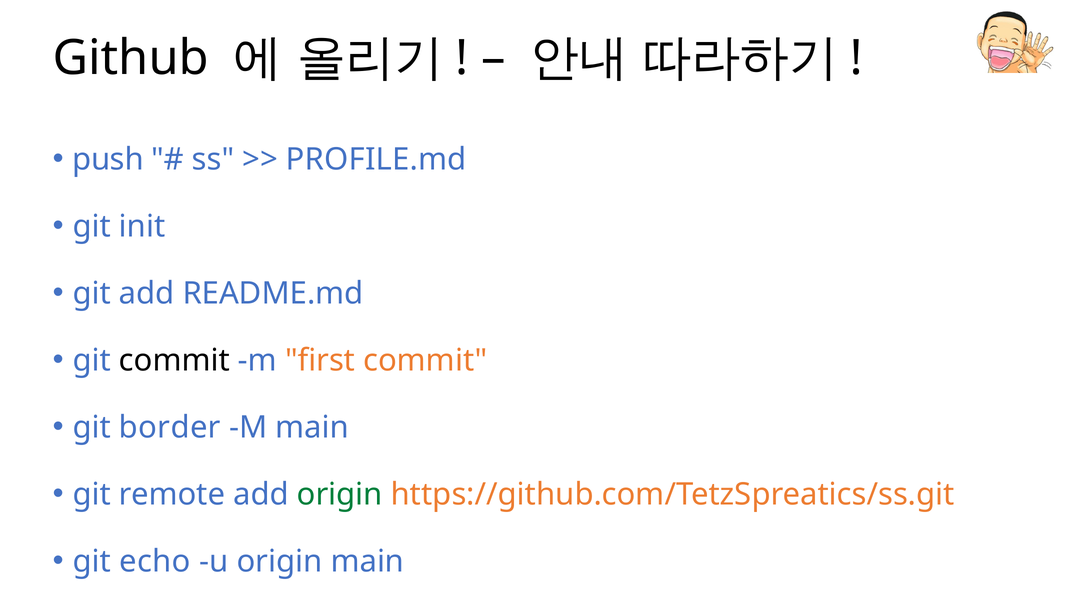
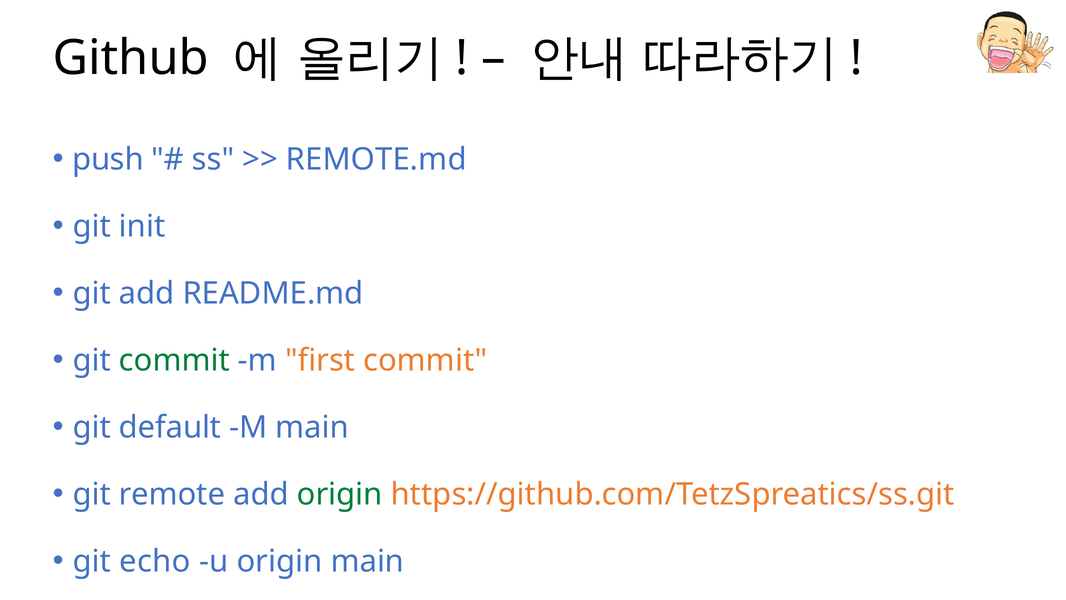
PROFILE.md: PROFILE.md -> REMOTE.md
commit at (174, 360) colour: black -> green
border: border -> default
